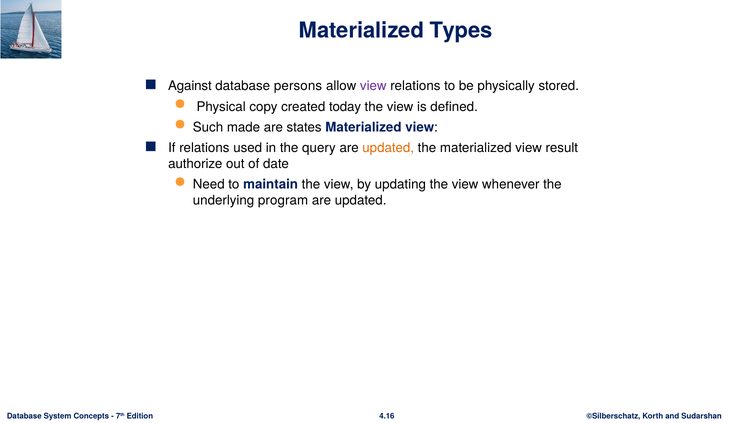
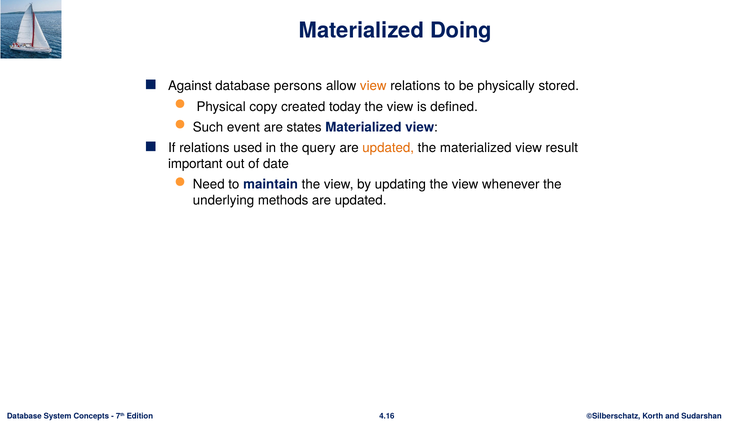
Types: Types -> Doing
view at (373, 86) colour: purple -> orange
made: made -> event
authorize: authorize -> important
program: program -> methods
